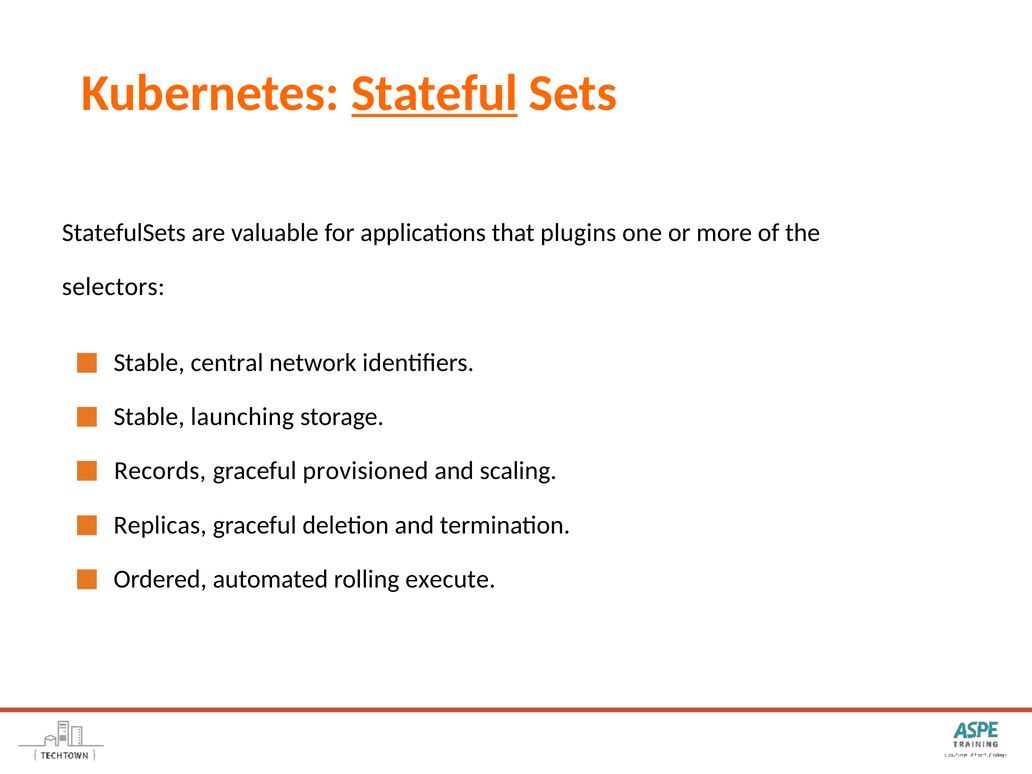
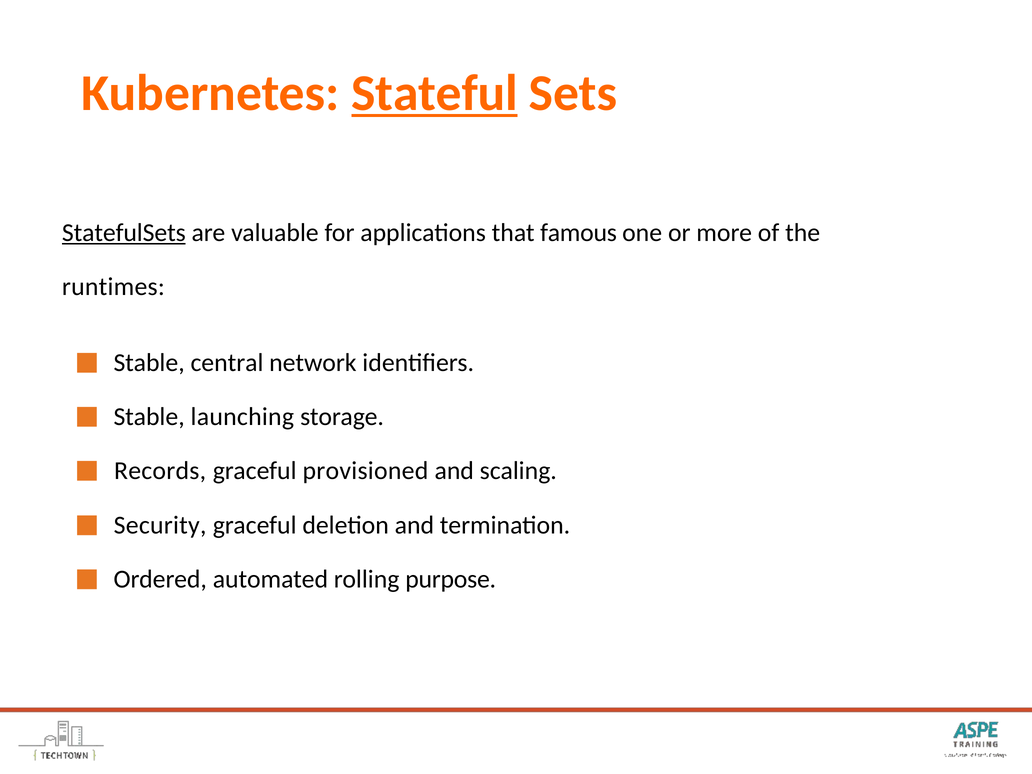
StatefulSets underline: none -> present
plugins: plugins -> famous
selectors: selectors -> runtimes
Replicas: Replicas -> Security
execute: execute -> purpose
